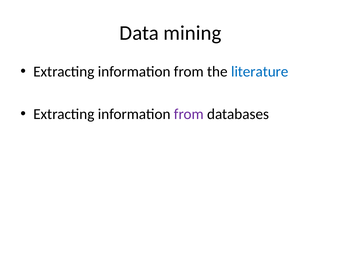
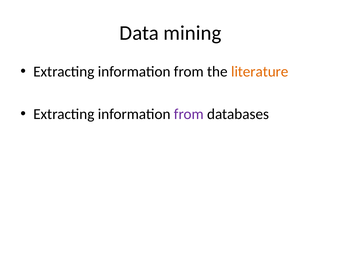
literature colour: blue -> orange
